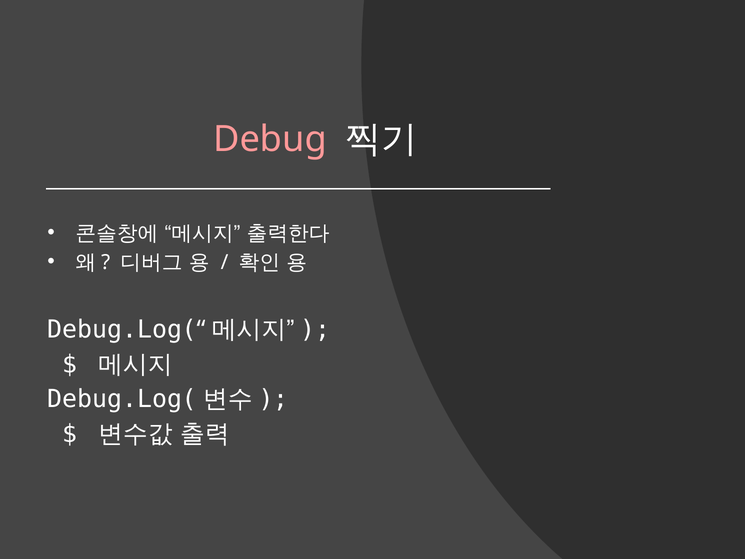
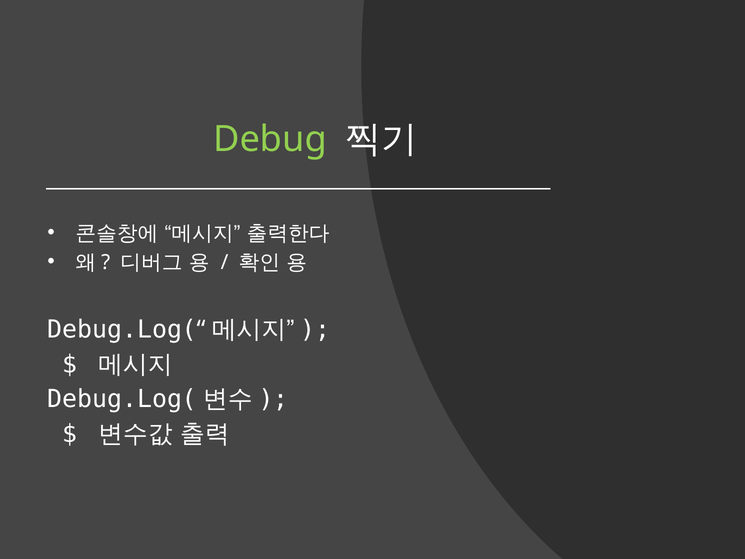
Debug colour: pink -> light green
